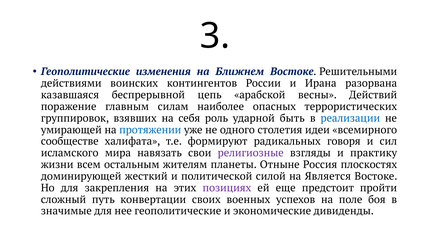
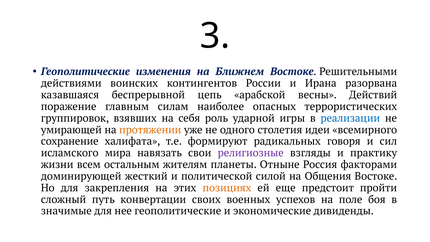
быть: быть -> игры
протяжении colour: blue -> orange
сообществе: сообществе -> сохранение
плоскостях: плоскостях -> факторами
Является: Является -> Общения
позициях colour: purple -> orange
